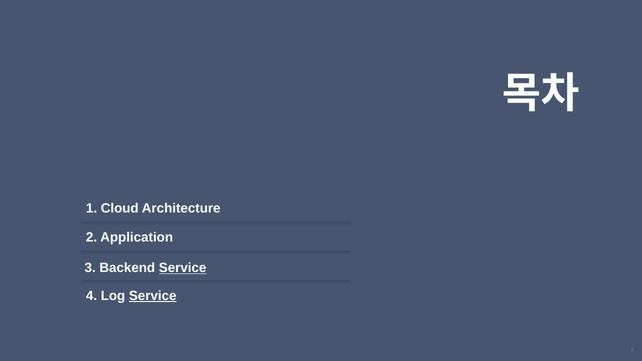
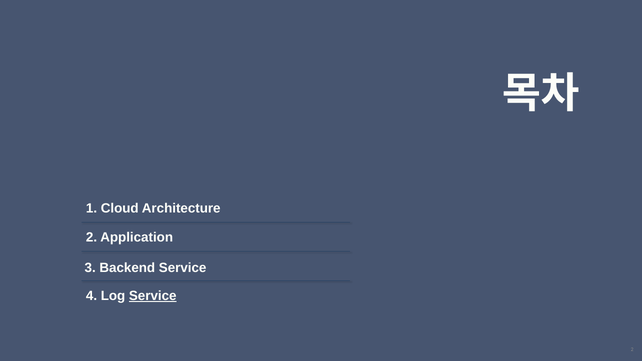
Service at (183, 268) underline: present -> none
